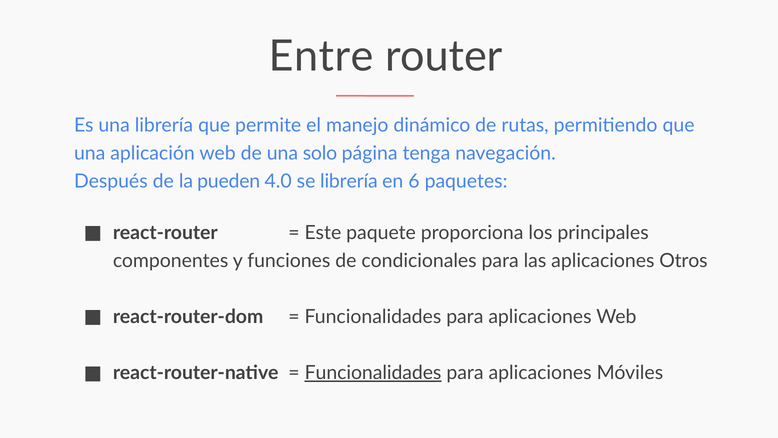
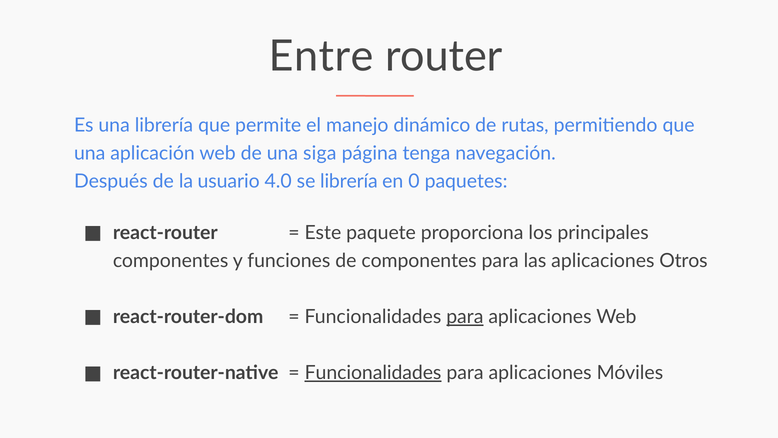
solo: solo -> siga
pueden: pueden -> usuario
6: 6 -> 0
de condicionales: condicionales -> componentes
para at (465, 317) underline: none -> present
